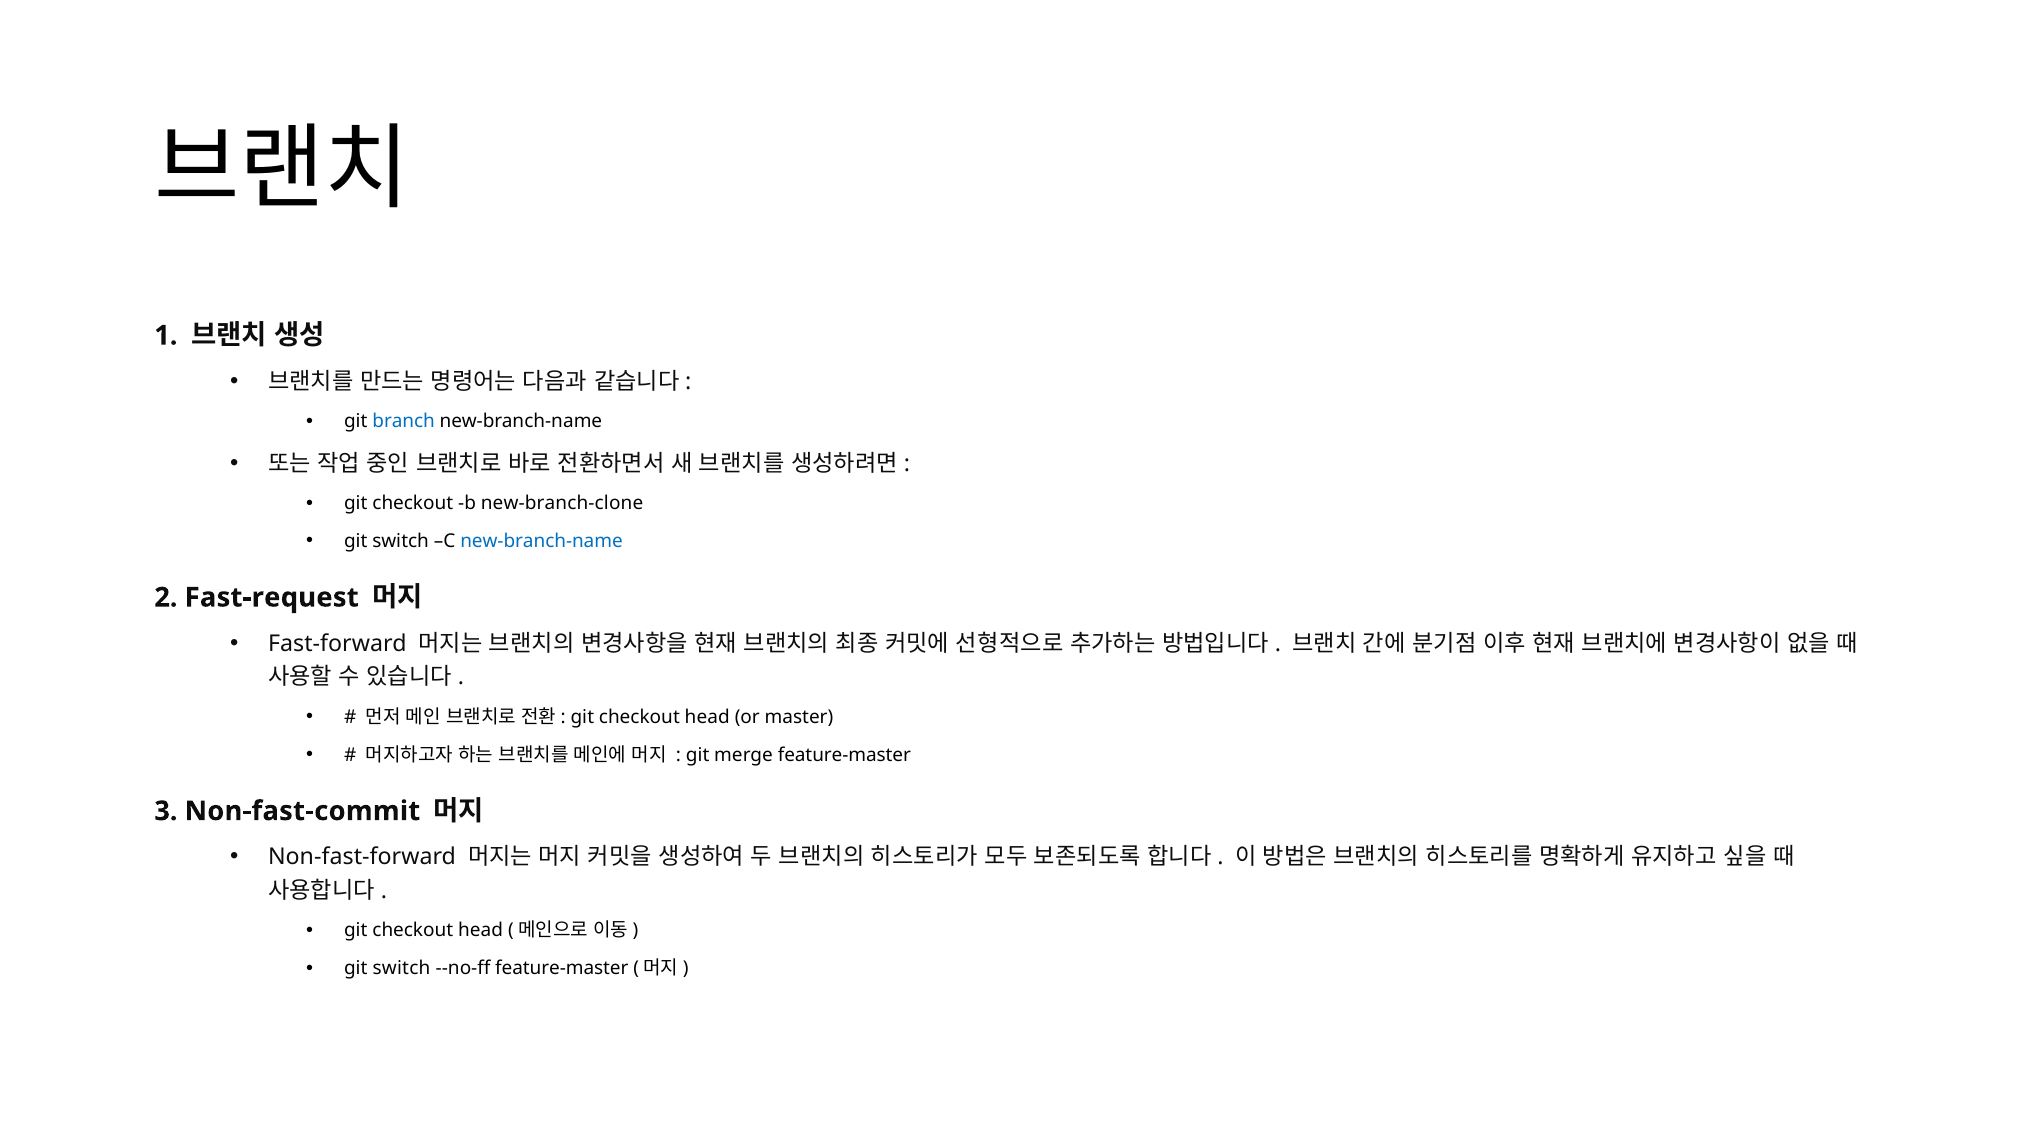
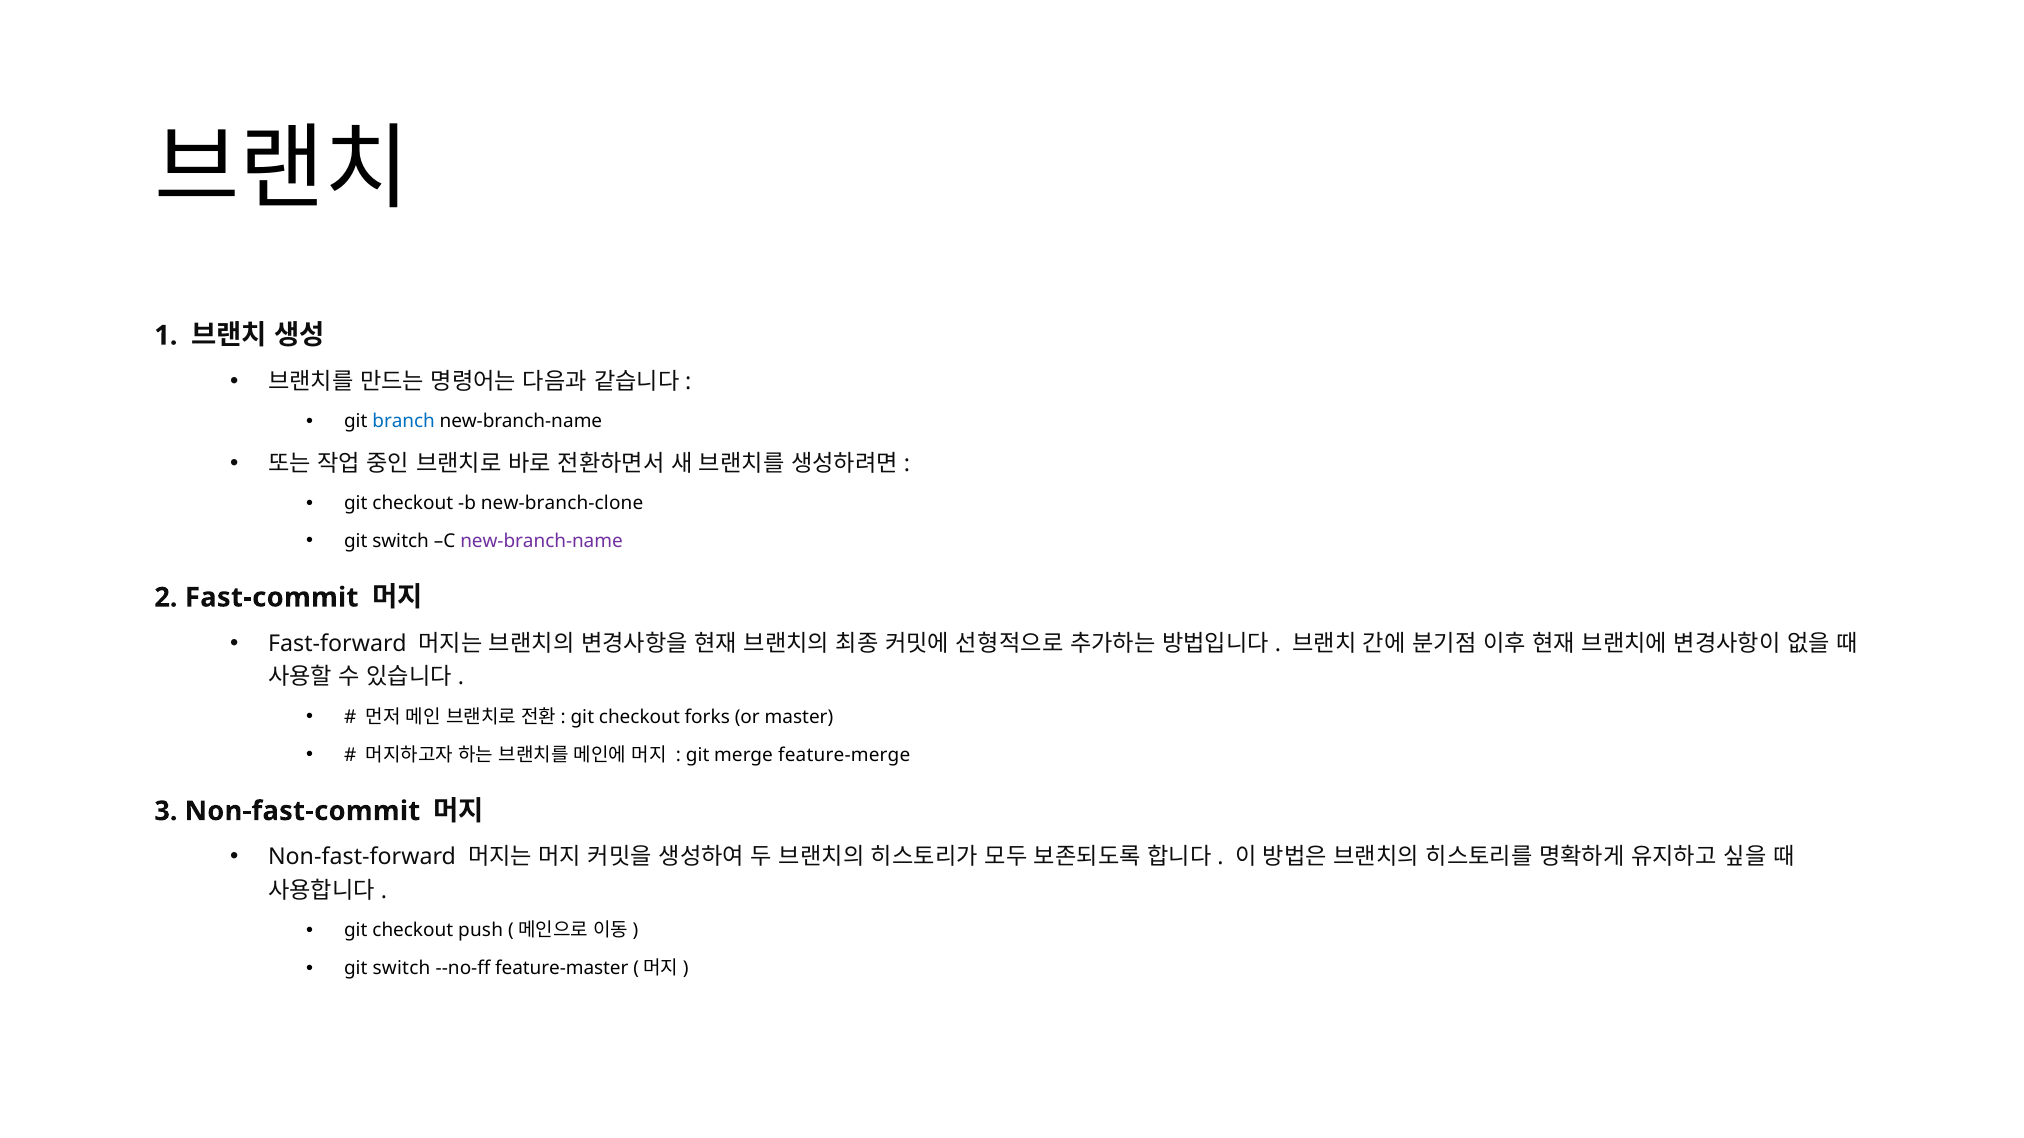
new-branch-name at (542, 542) colour: blue -> purple
Fast-request: Fast-request -> Fast-commit
head at (707, 717): head -> forks
merge feature-master: feature-master -> feature-merge
head at (481, 931): head -> push
